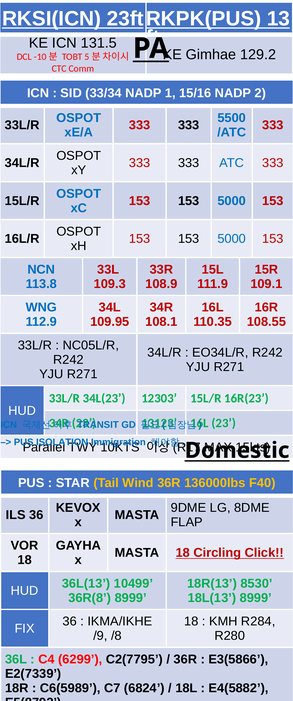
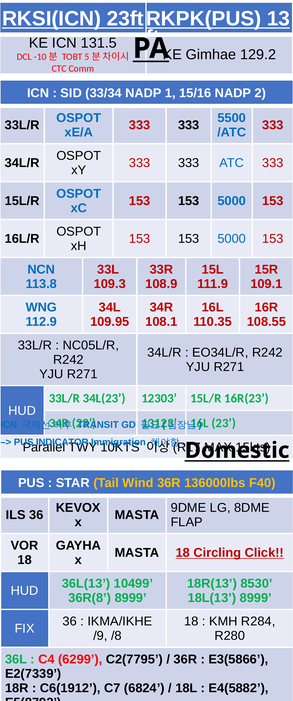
ISOLATION: ISOLATION -> INDICATOR
C6(5989: C6(5989 -> C6(1912
